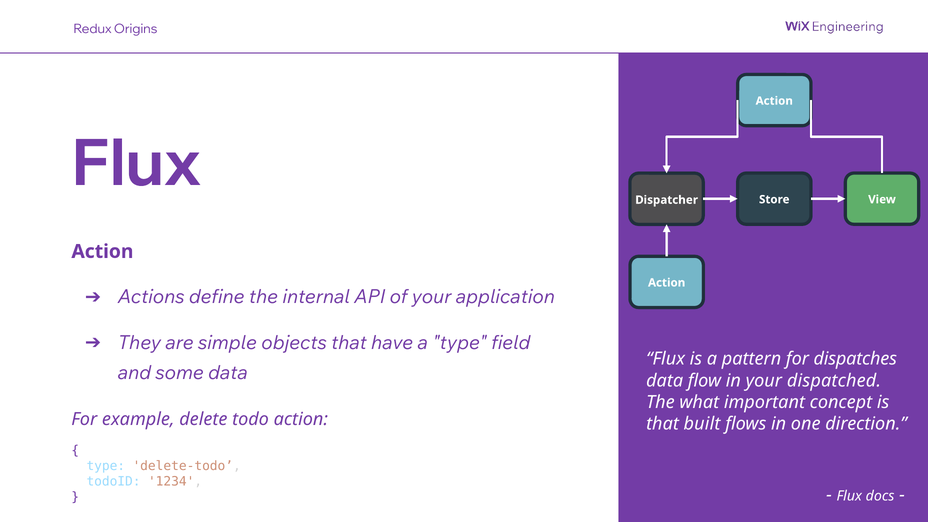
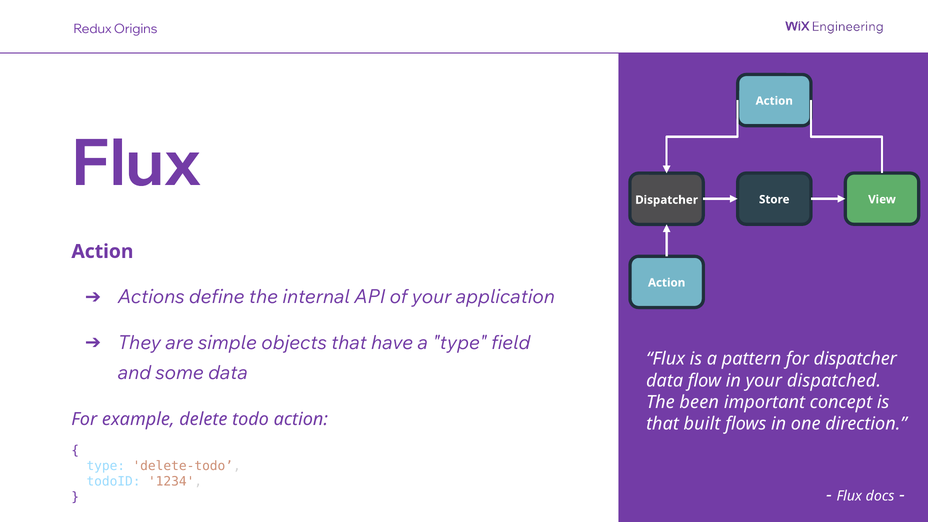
for dispatches: dispatches -> dispatcher
what: what -> been
